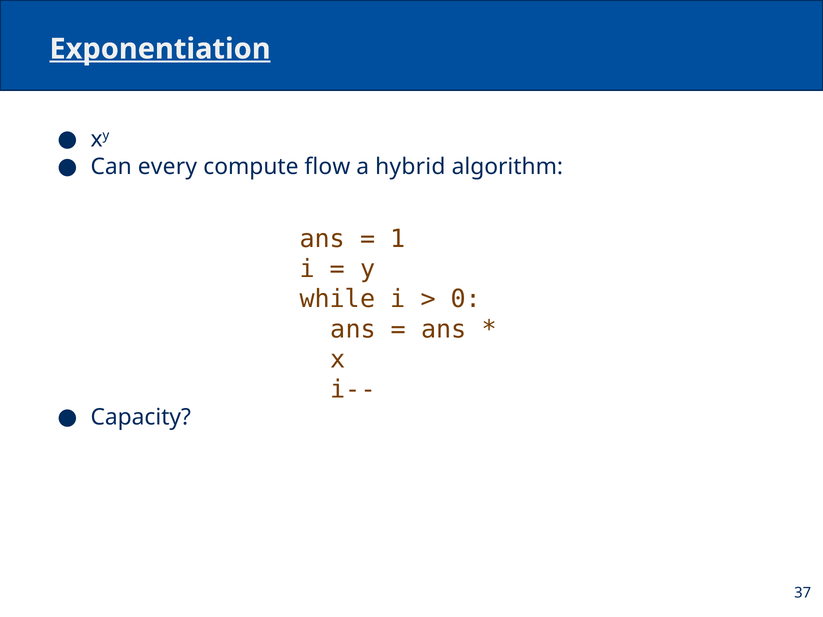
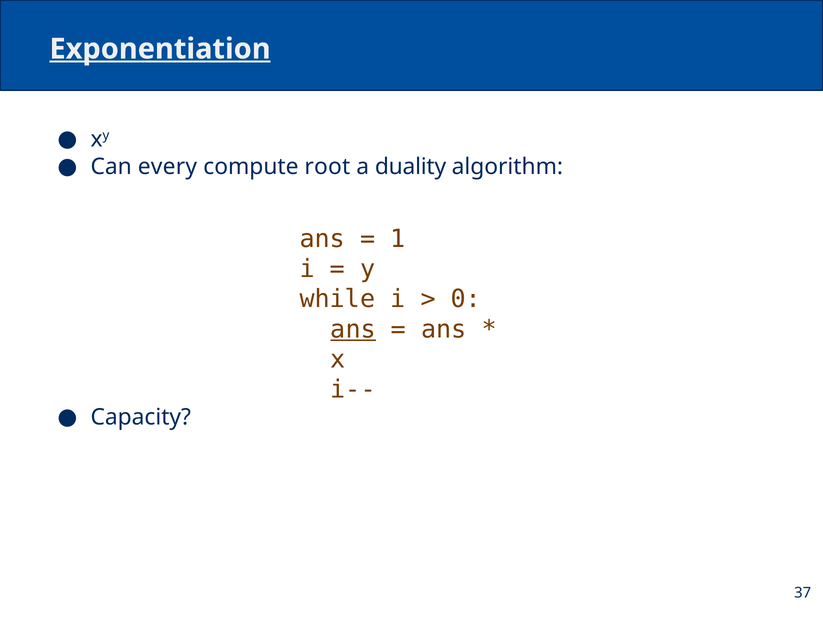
flow: flow -> root
hybrid: hybrid -> duality
ans at (353, 330) underline: none -> present
